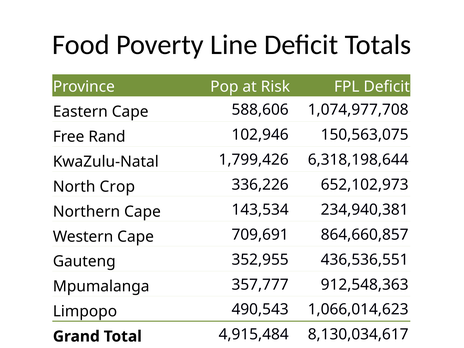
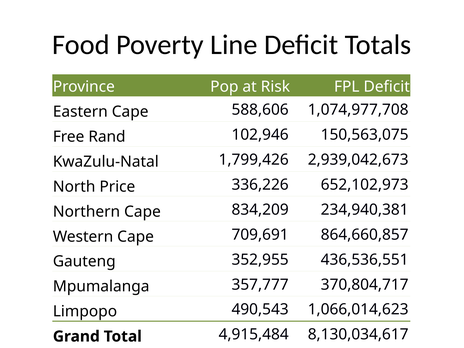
6,318,198,644: 6,318,198,644 -> 2,939,042,673
Crop: Crop -> Price
143,534: 143,534 -> 834,209
912,548,363: 912,548,363 -> 370,804,717
